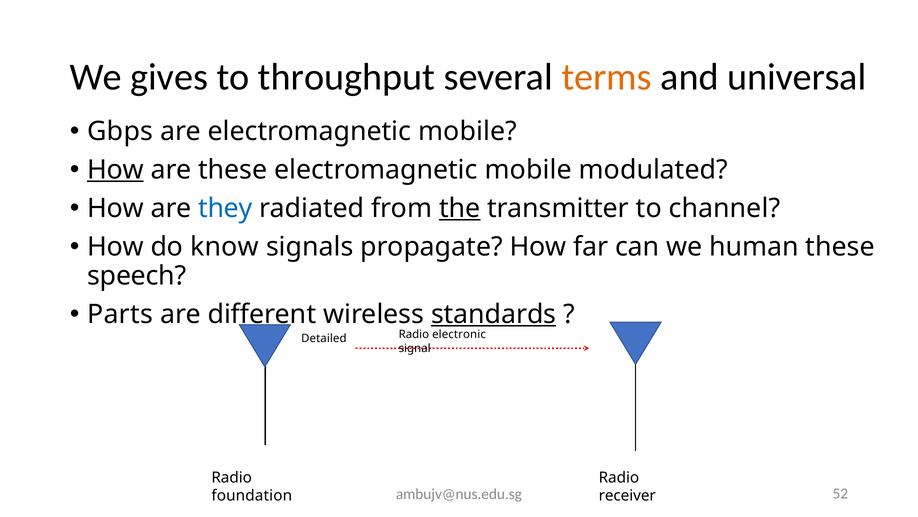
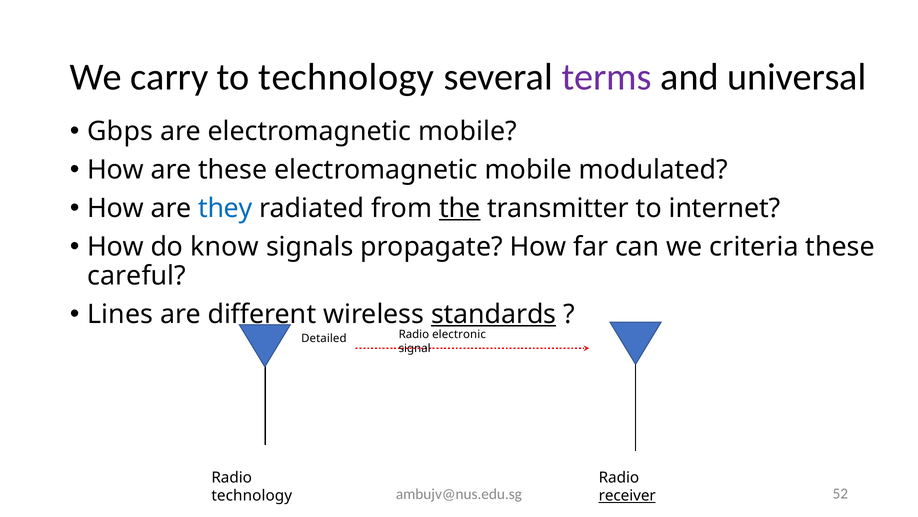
gives: gives -> carry
to throughput: throughput -> technology
terms colour: orange -> purple
How at (116, 170) underline: present -> none
channel: channel -> internet
human: human -> criteria
speech: speech -> careful
Parts: Parts -> Lines
foundation at (252, 495): foundation -> technology
receiver underline: none -> present
